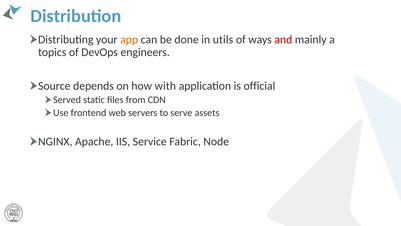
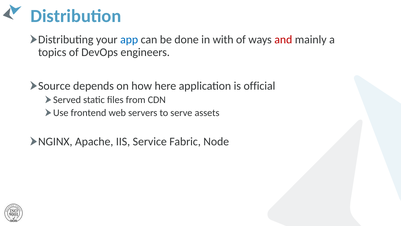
app colour: orange -> blue
utils: utils -> with
with: with -> here
